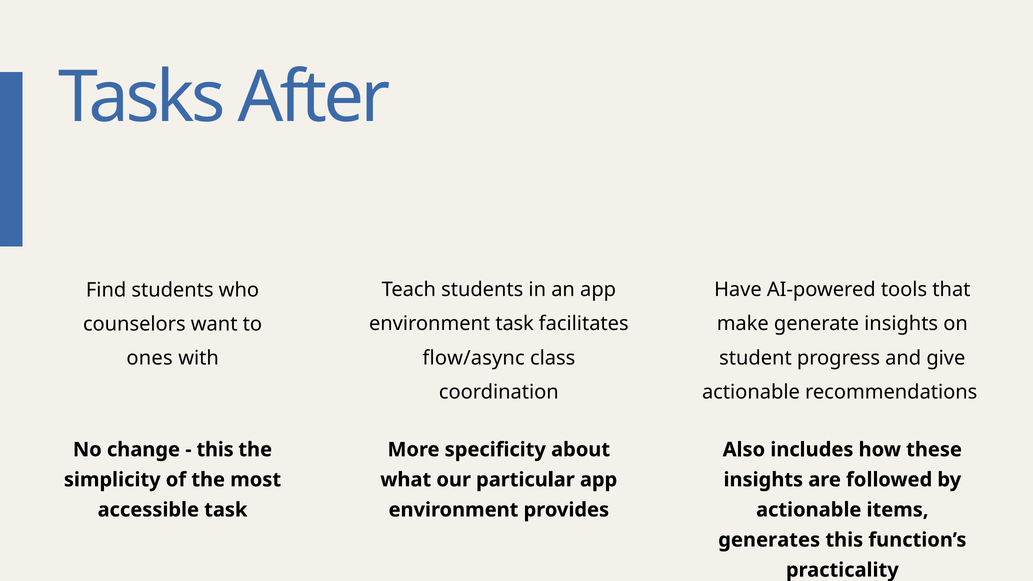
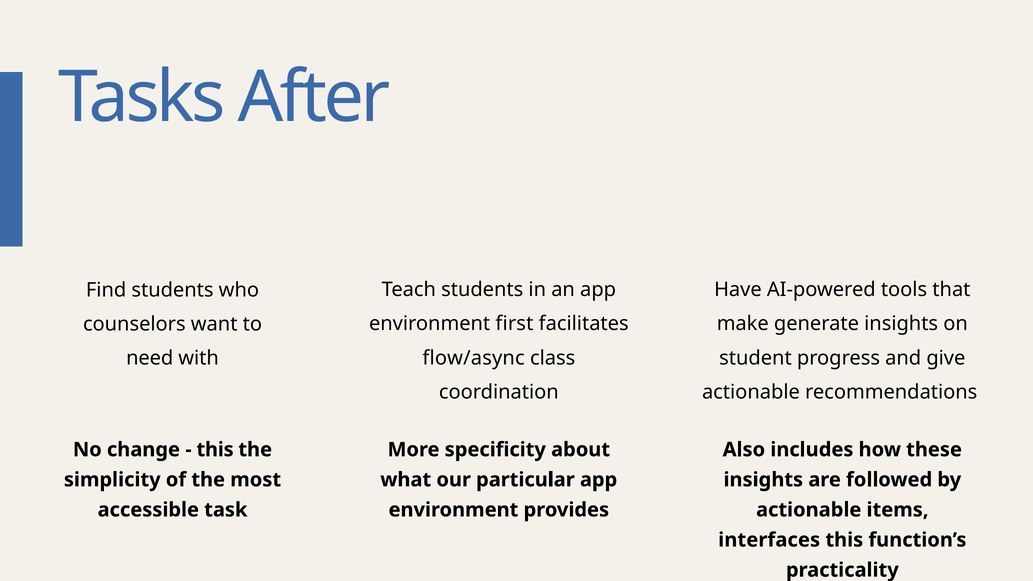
environment task: task -> first
ones: ones -> need
generates: generates -> interfaces
